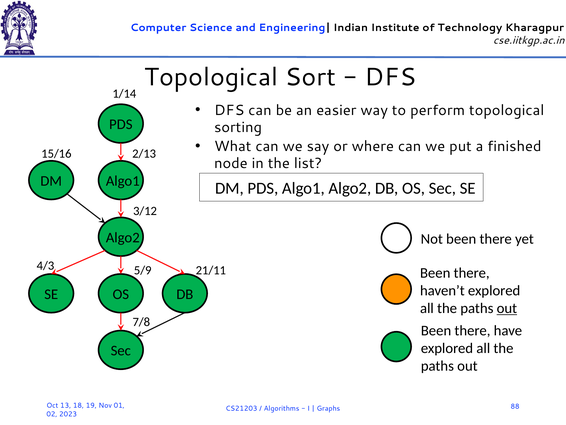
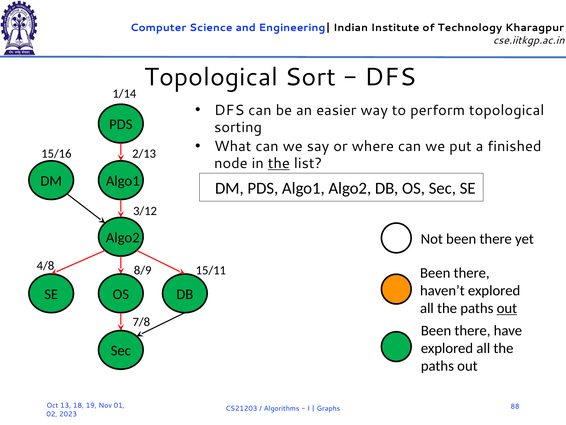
the at (279, 163) underline: none -> present
4/3: 4/3 -> 4/8
5/9: 5/9 -> 8/9
21/11: 21/11 -> 15/11
